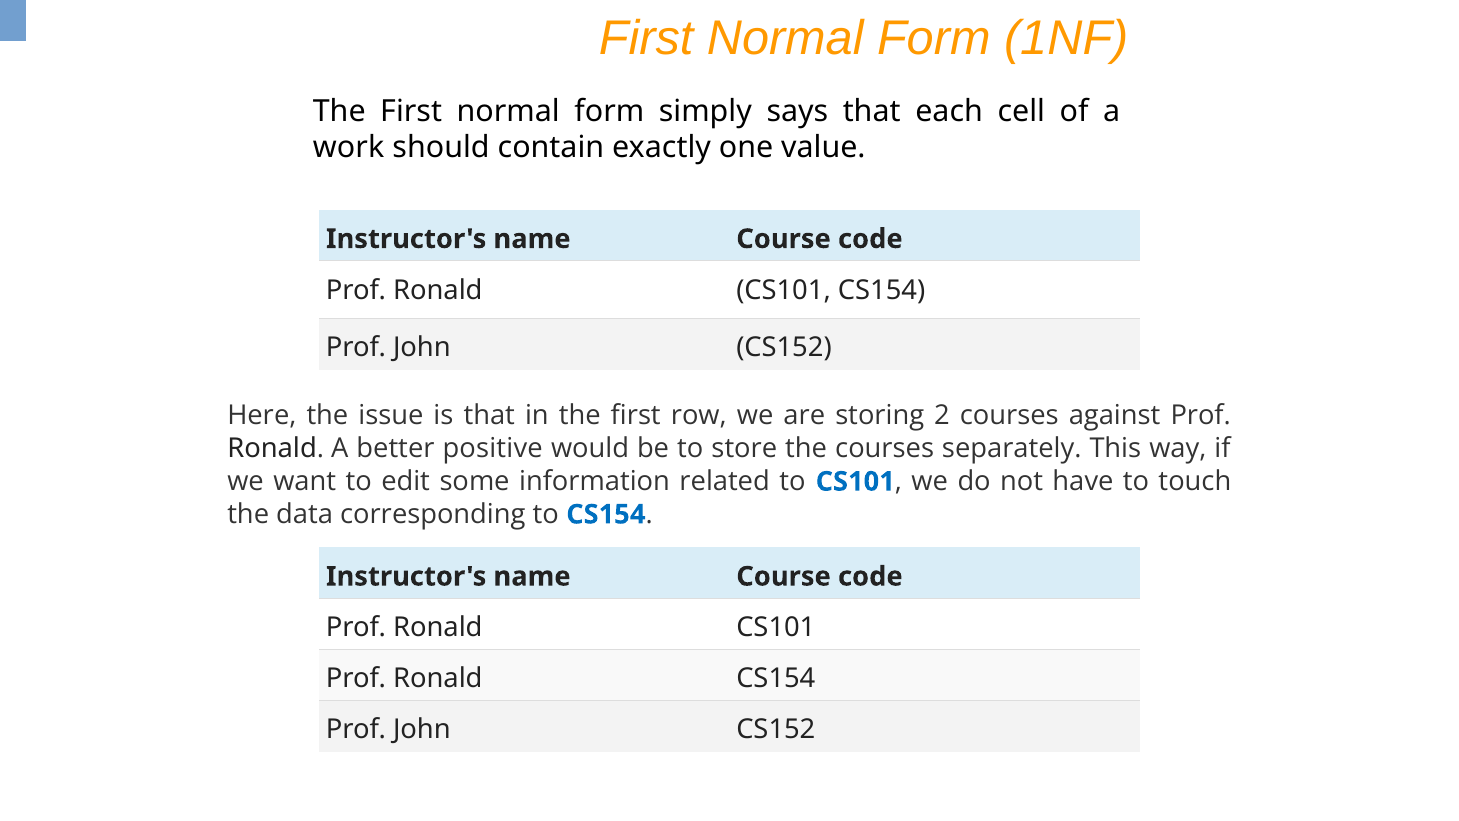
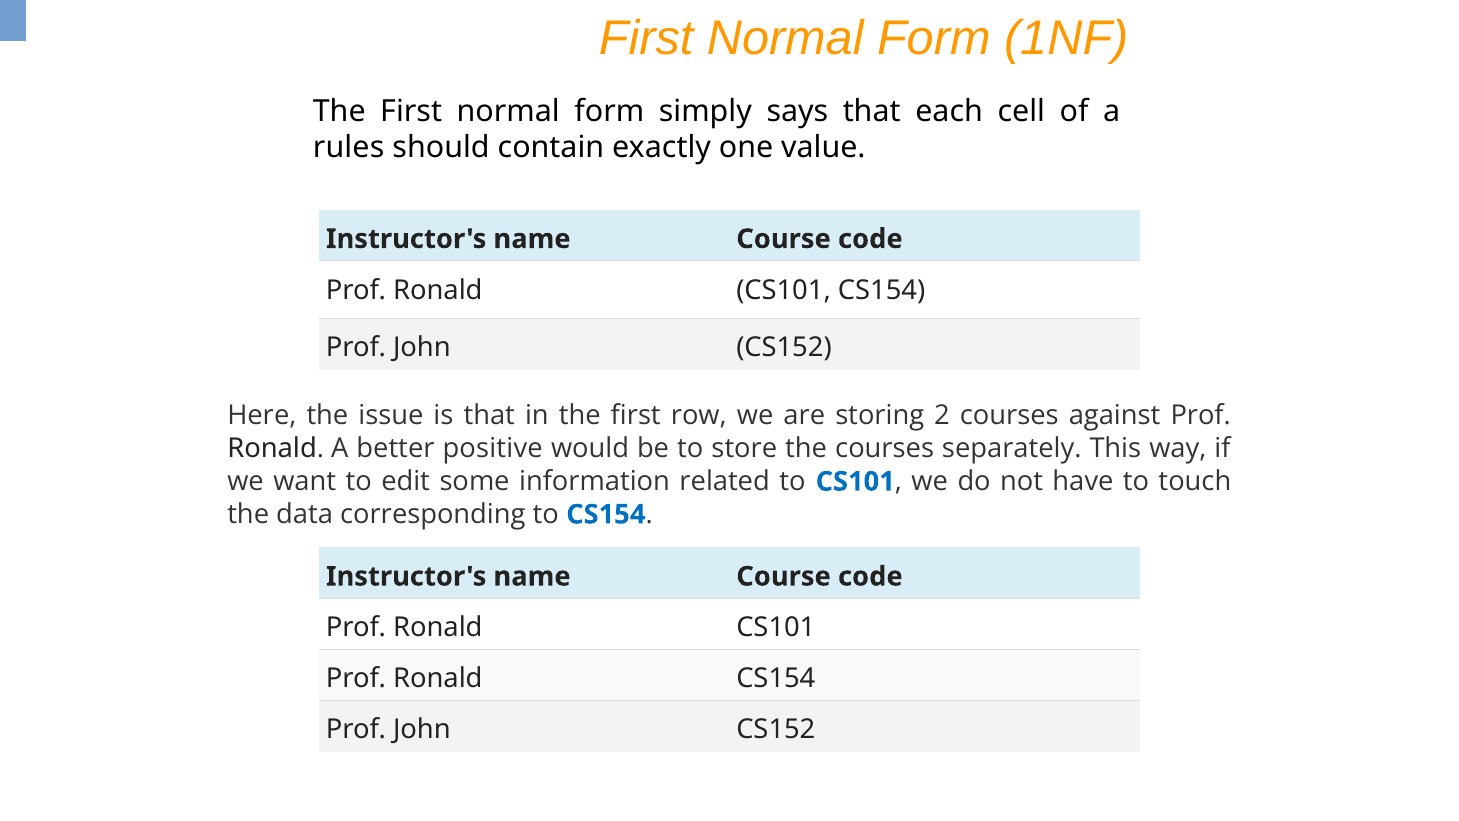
work: work -> rules
